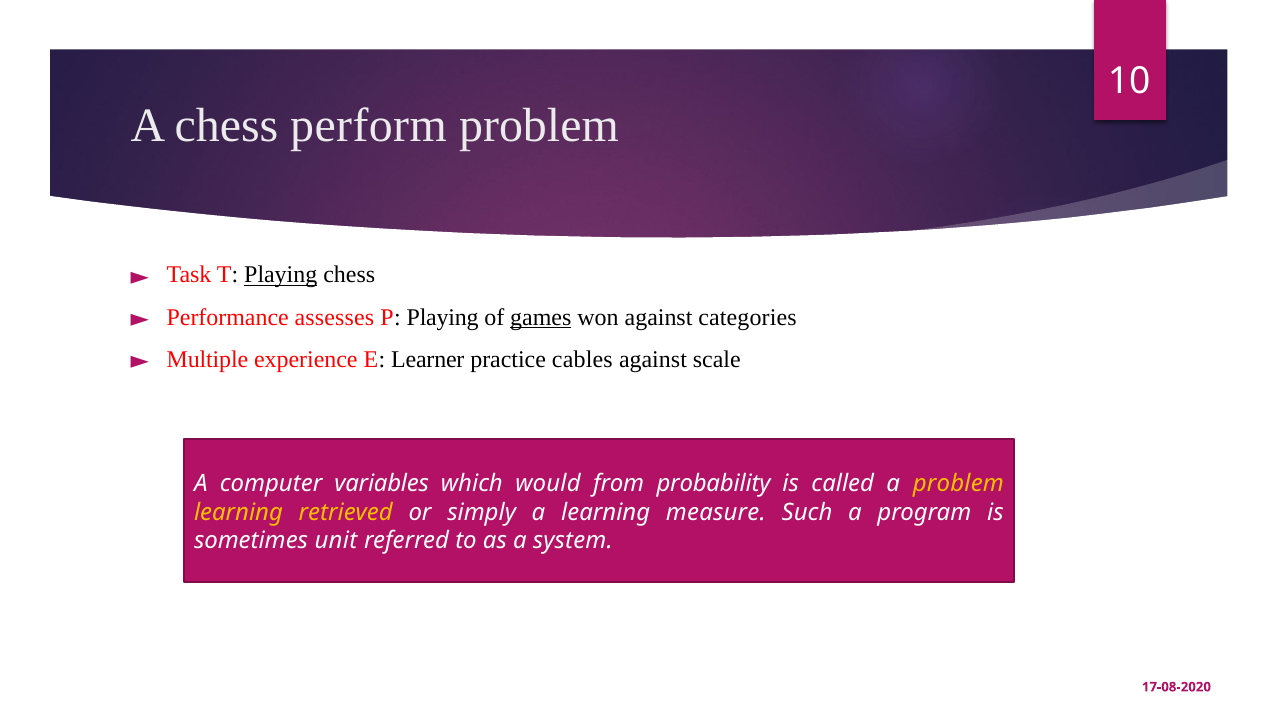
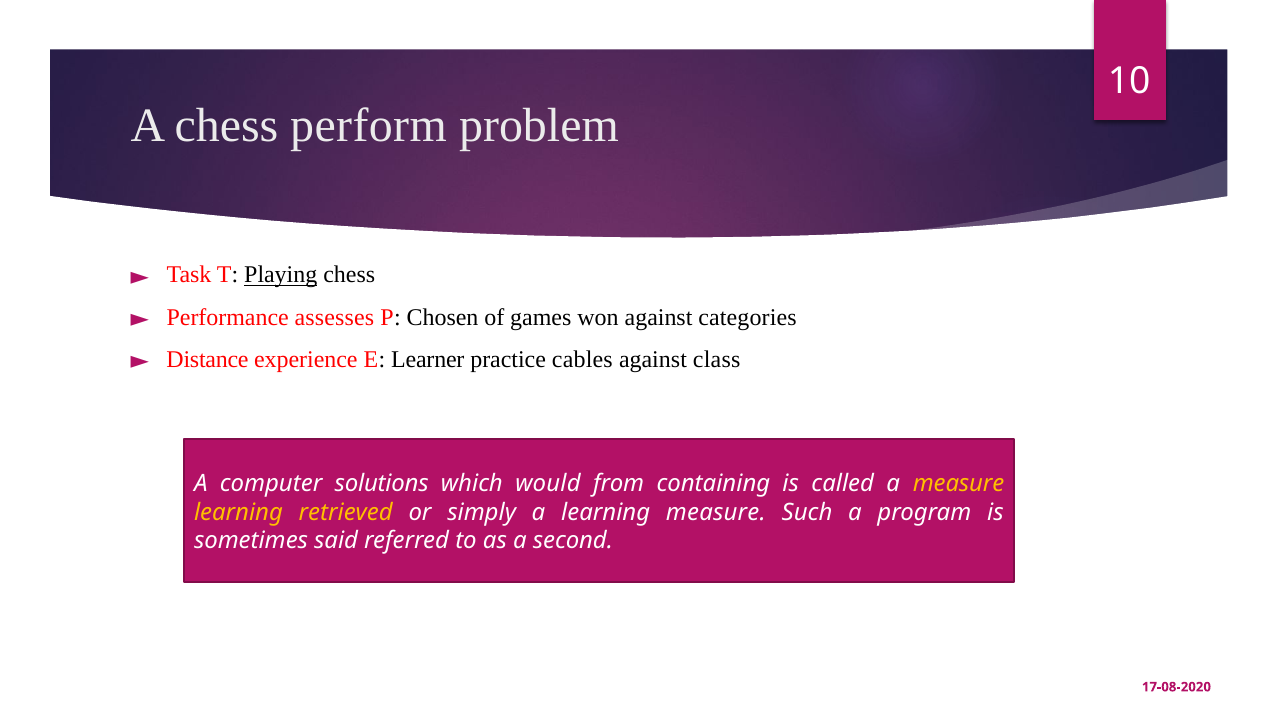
P Playing: Playing -> Chosen
games underline: present -> none
Multiple: Multiple -> Distance
scale: scale -> class
variables: variables -> solutions
probability: probability -> containing
a problem: problem -> measure
unit: unit -> said
system: system -> second
